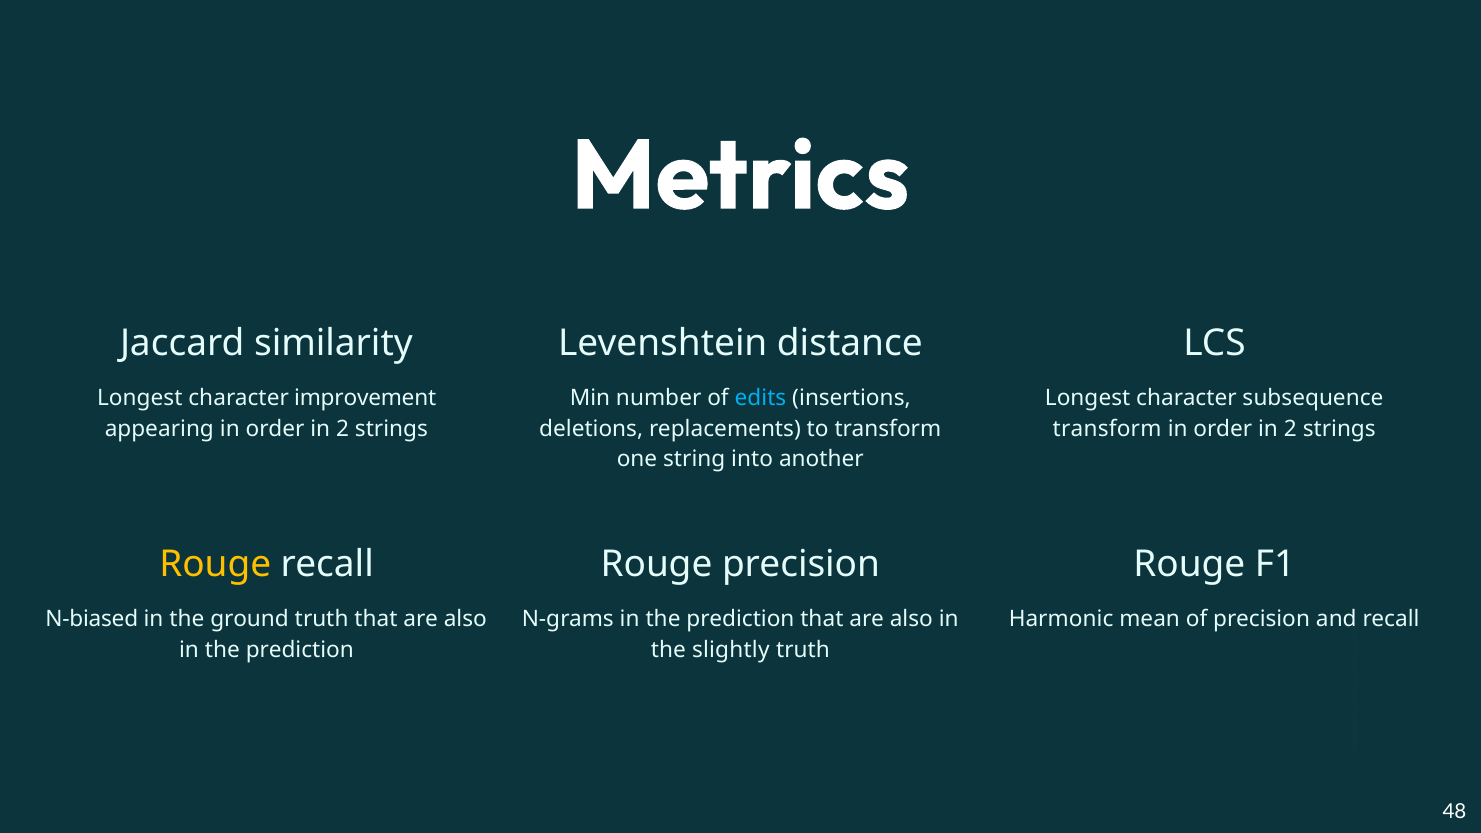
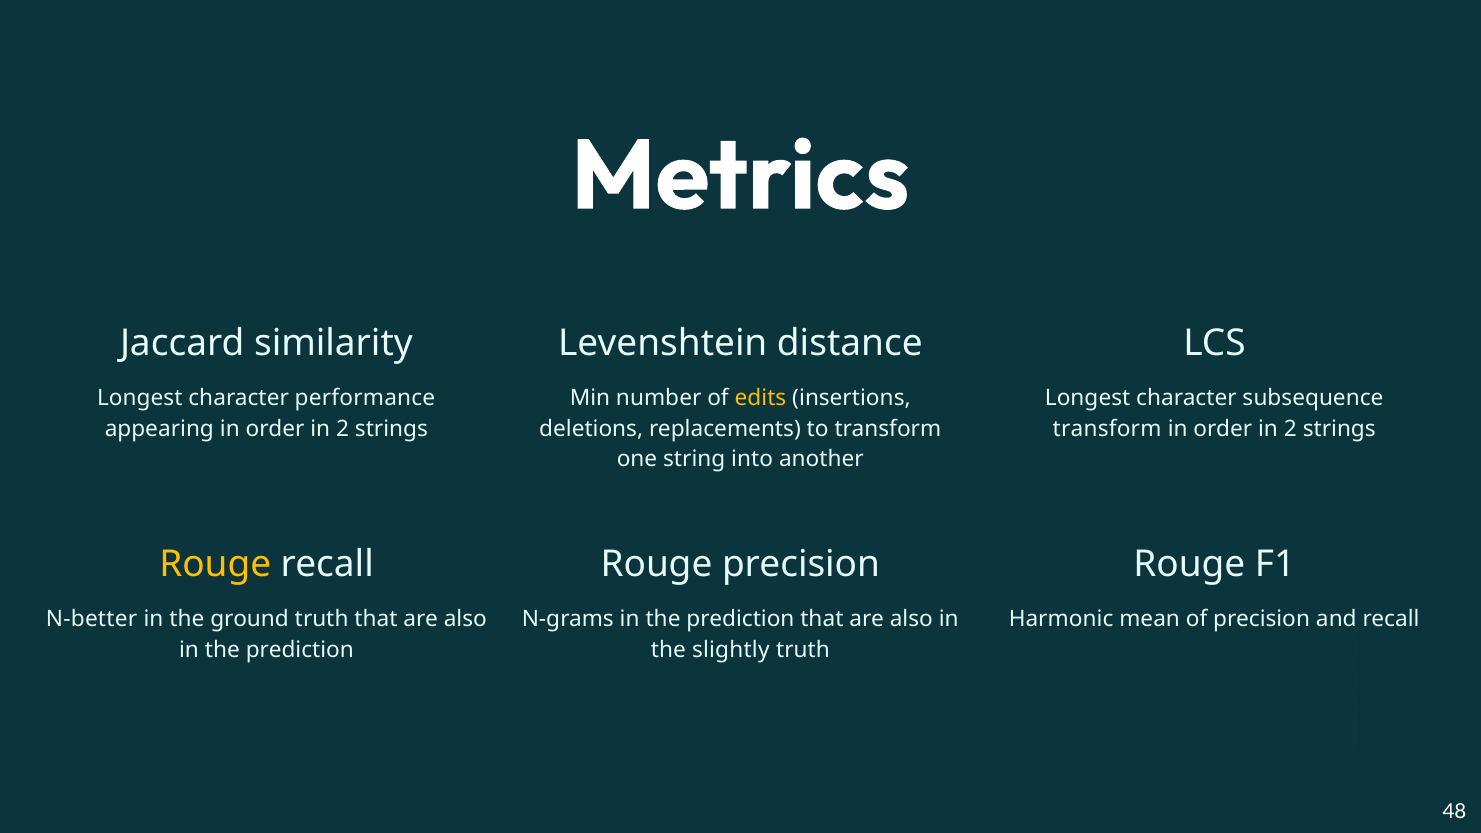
improvement: improvement -> performance
edits colour: light blue -> yellow
N-biased: N-biased -> N-better
